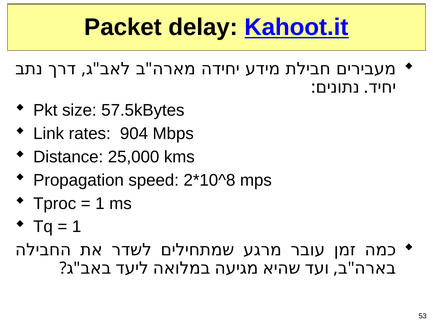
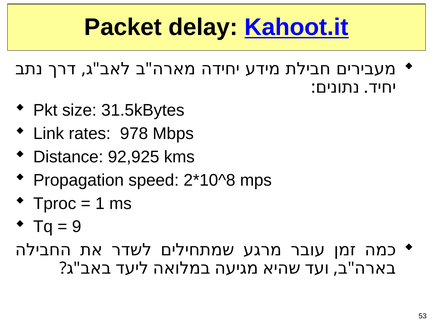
57.5kBytes: 57.5kBytes -> 31.5kBytes
904: 904 -> 978
25,000: 25,000 -> 92,925
1 at (77, 227): 1 -> 9
